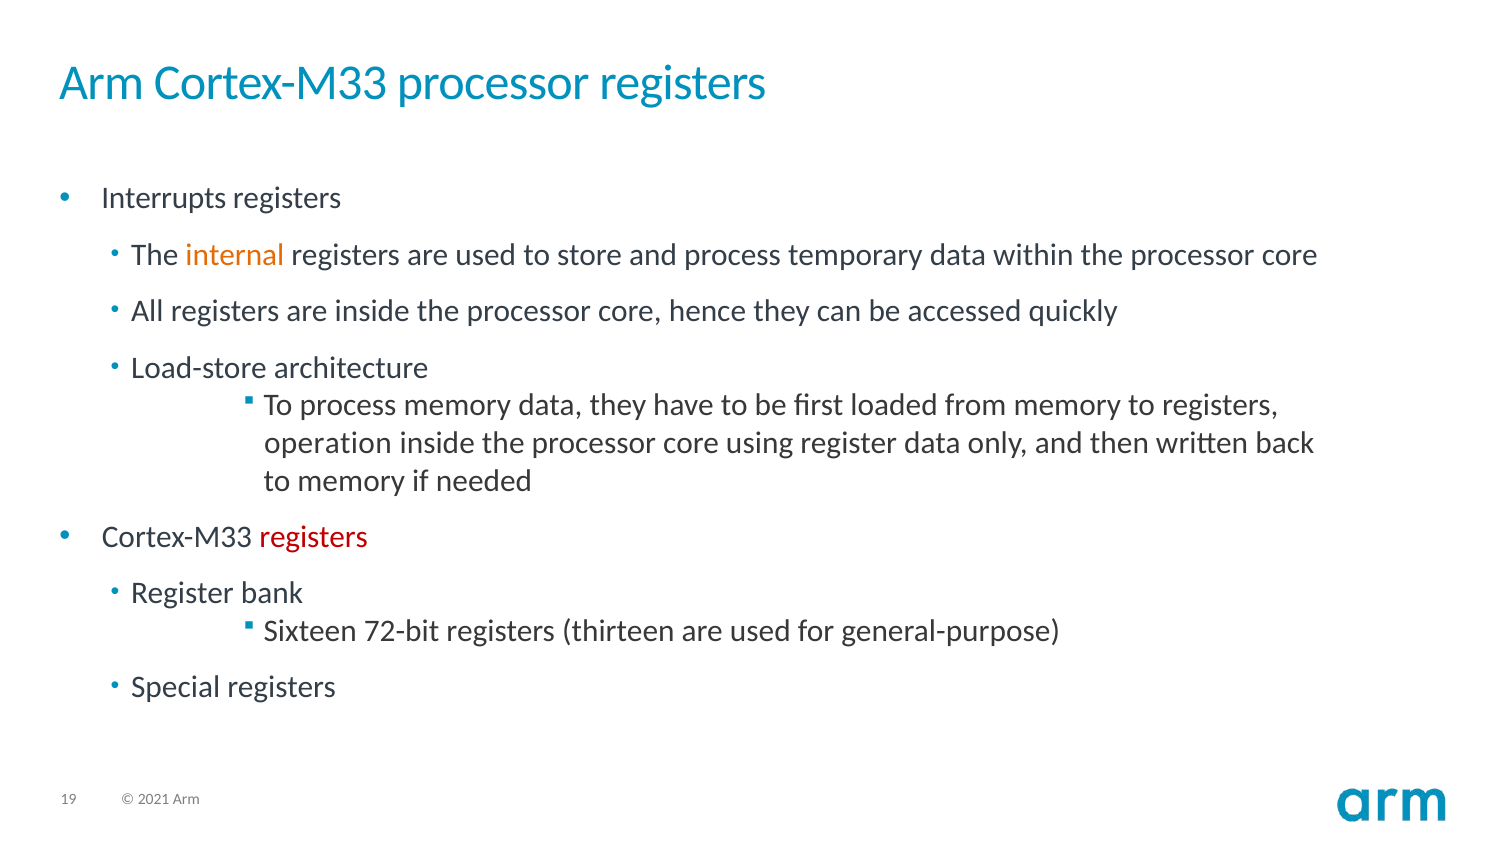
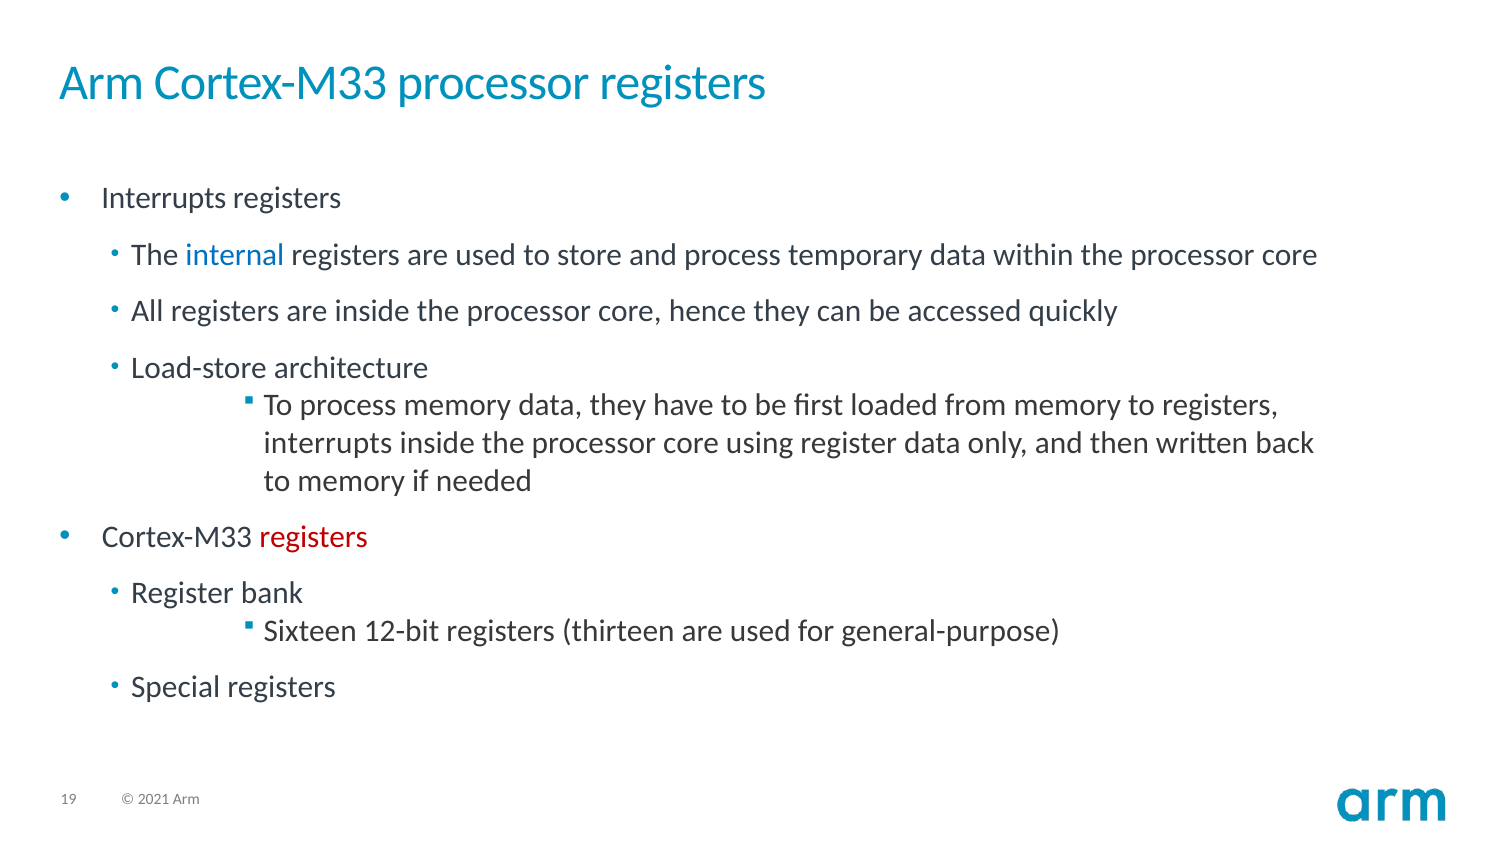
internal colour: orange -> blue
operation at (328, 443): operation -> interrupts
72-bit: 72-bit -> 12-bit
